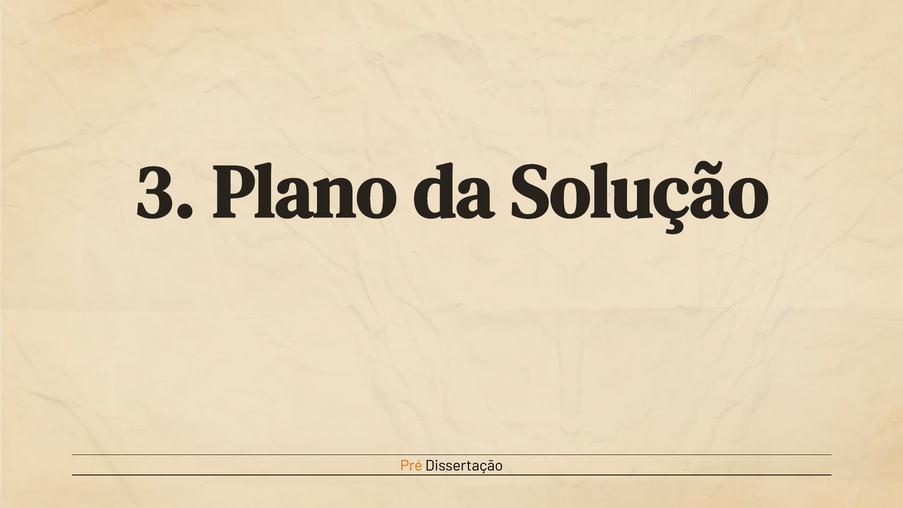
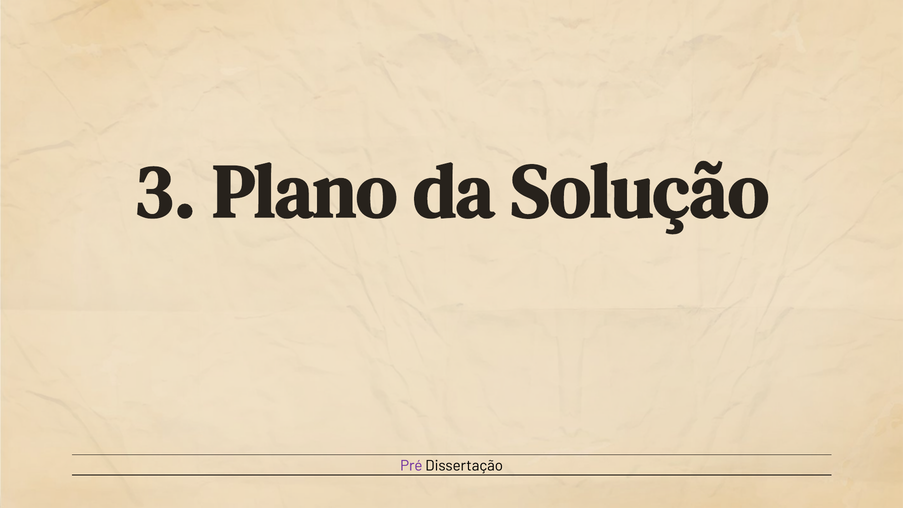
Pré colour: orange -> purple
